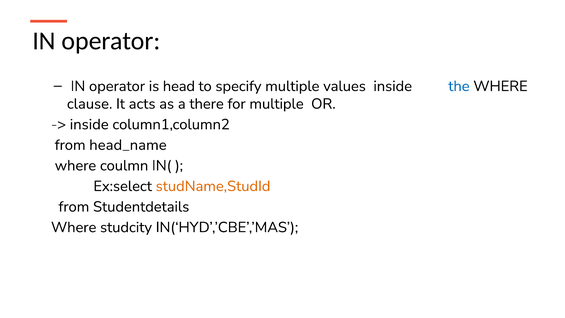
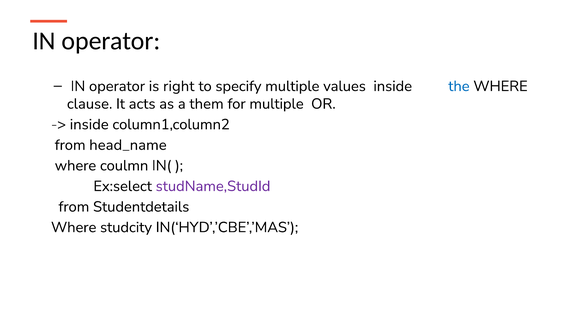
head: head -> right
there: there -> them
studName,StudId colour: orange -> purple
